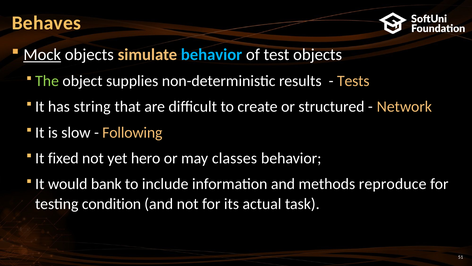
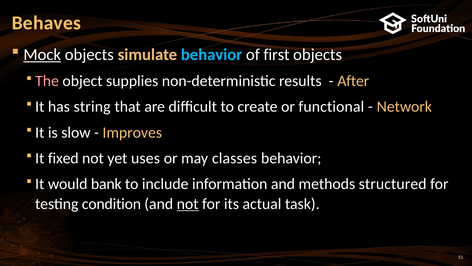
test: test -> first
The colour: light green -> pink
Tests: Tests -> After
structured: structured -> functional
Following: Following -> Improves
hero: hero -> uses
reproduce: reproduce -> structured
not at (188, 204) underline: none -> present
